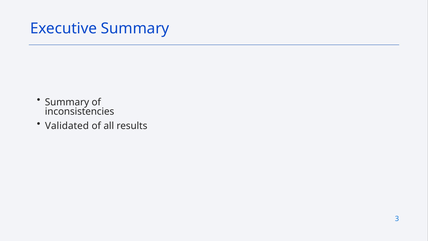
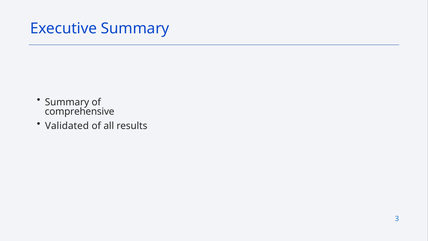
inconsistencies: inconsistencies -> comprehensive
